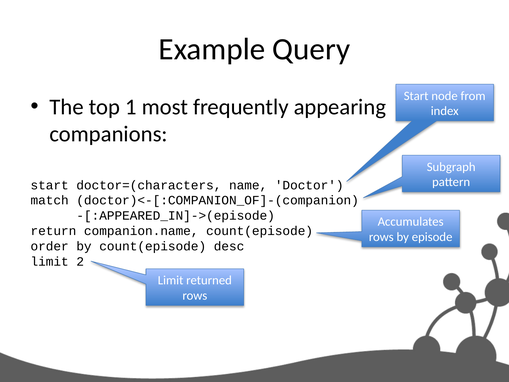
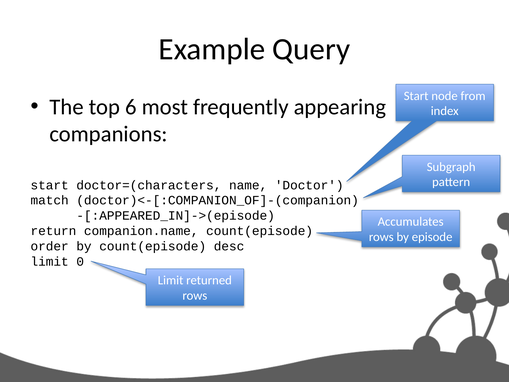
1: 1 -> 6
2: 2 -> 0
